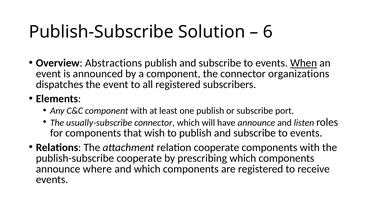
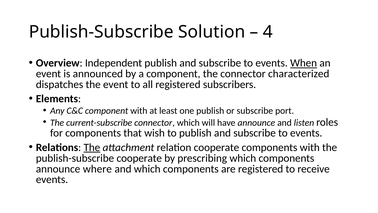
6: 6 -> 4
Abstractions: Abstractions -> Independent
organizations: organizations -> characterized
usually-subscribe: usually-subscribe -> current-subscribe
The at (92, 147) underline: none -> present
